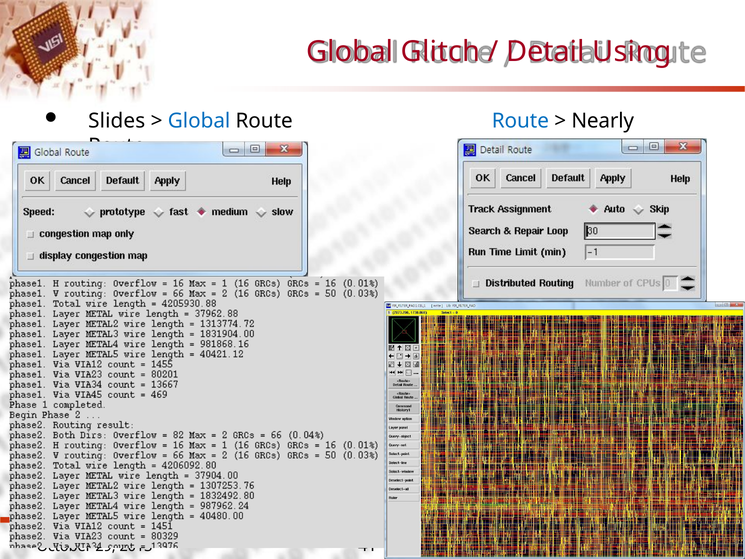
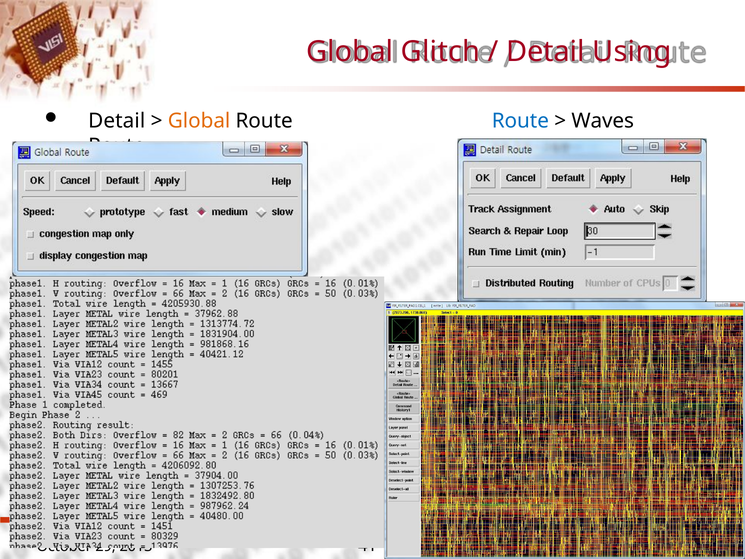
Slides at (117, 121): Slides -> Detail
Global at (199, 121) colour: blue -> orange
Nearly: Nearly -> Waves
